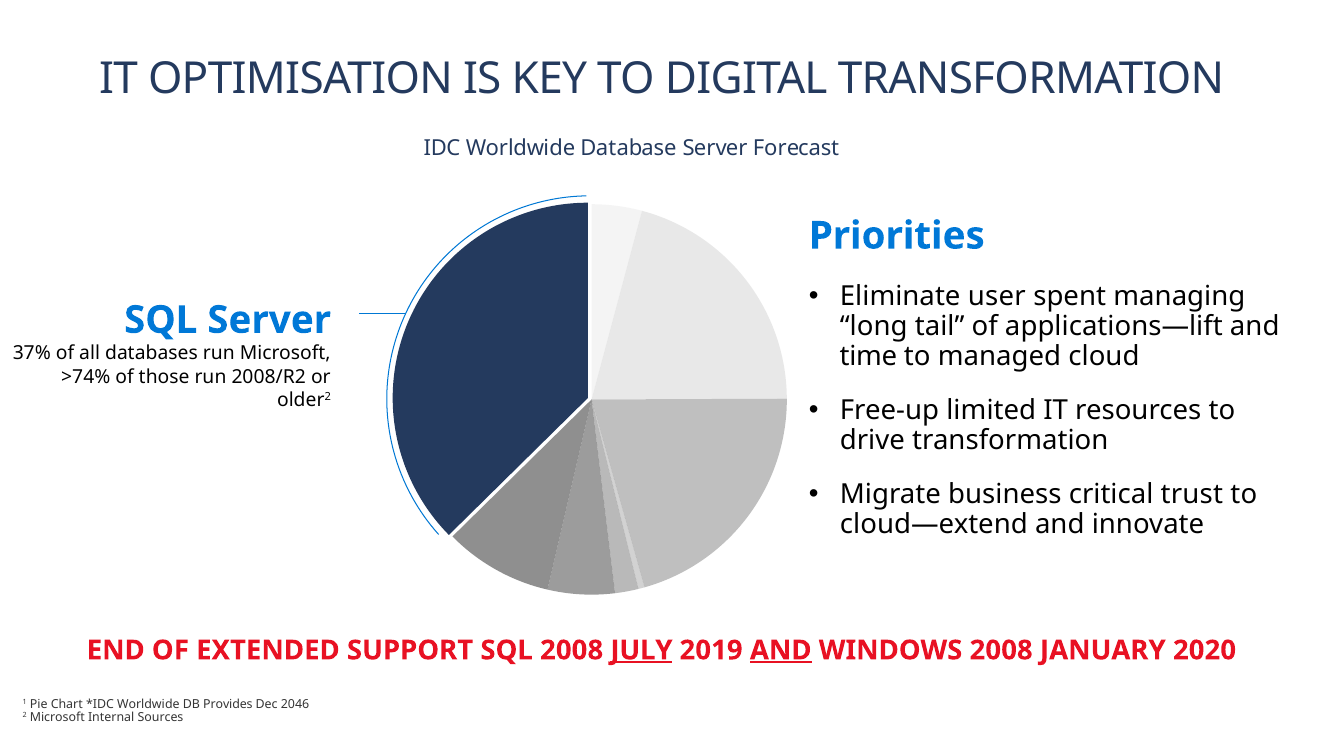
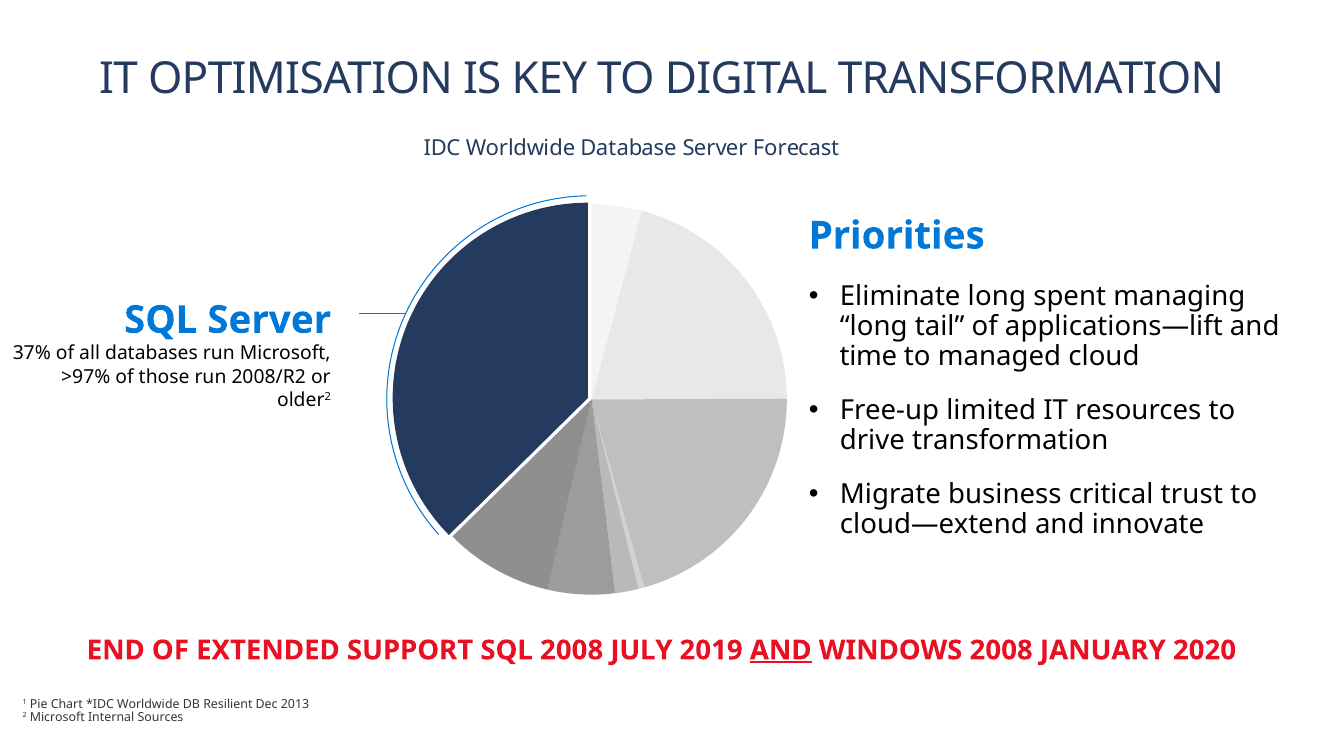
Eliminate user: user -> long
>74%: >74% -> >97%
JULY underline: present -> none
Provides: Provides -> Resilient
2046: 2046 -> 2013
